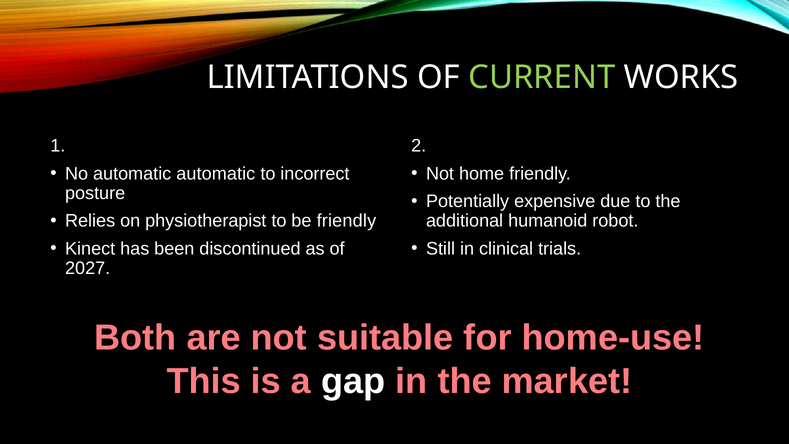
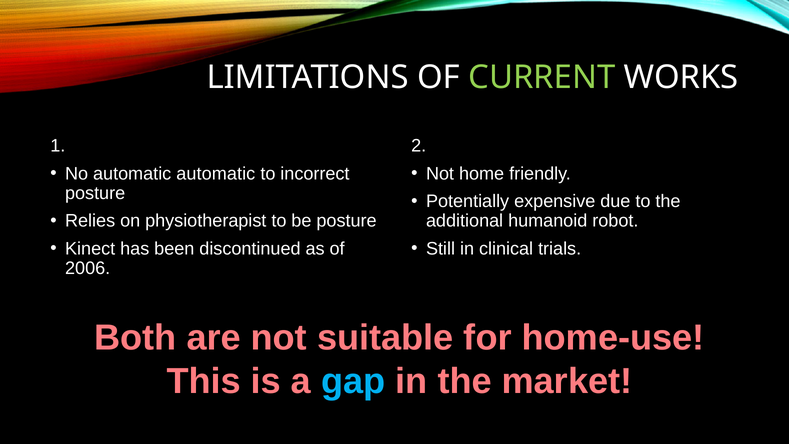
be friendly: friendly -> posture
2027: 2027 -> 2006
gap colour: white -> light blue
